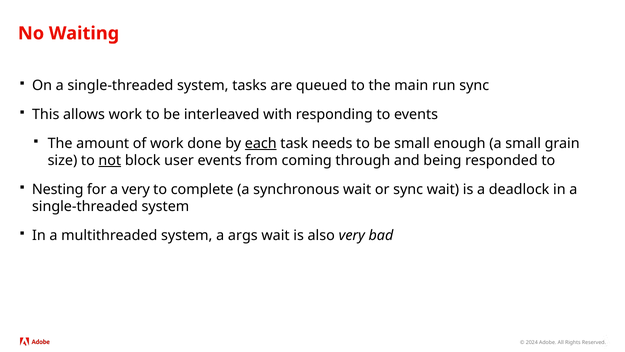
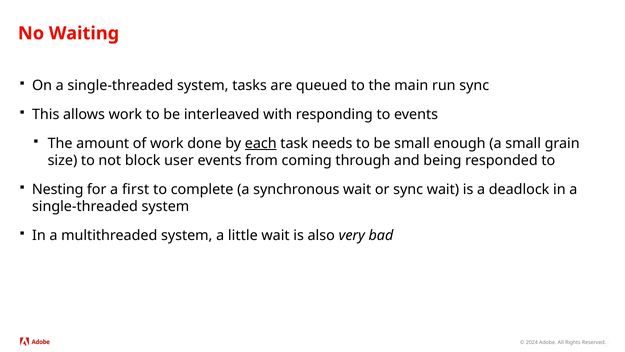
not underline: present -> none
a very: very -> first
args: args -> little
